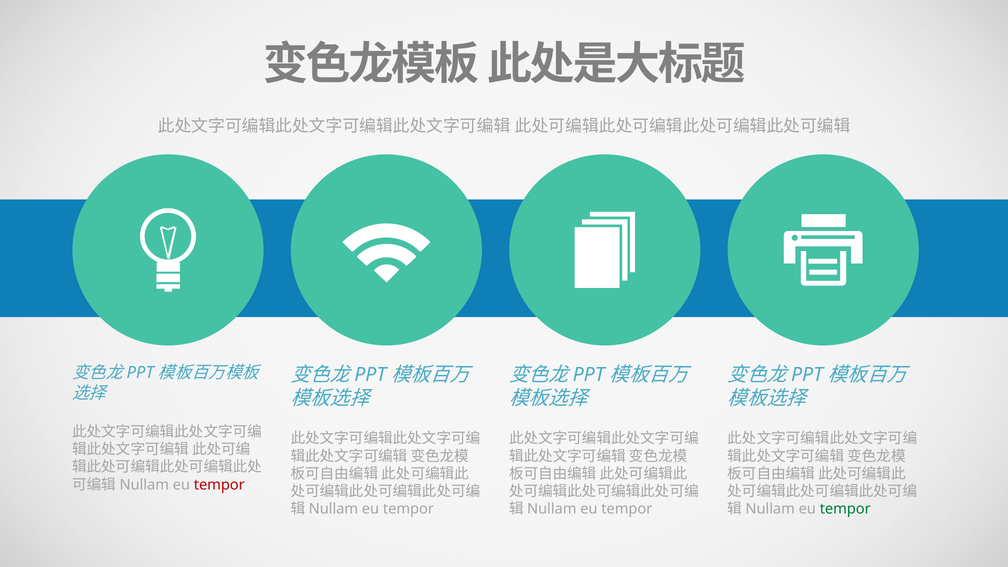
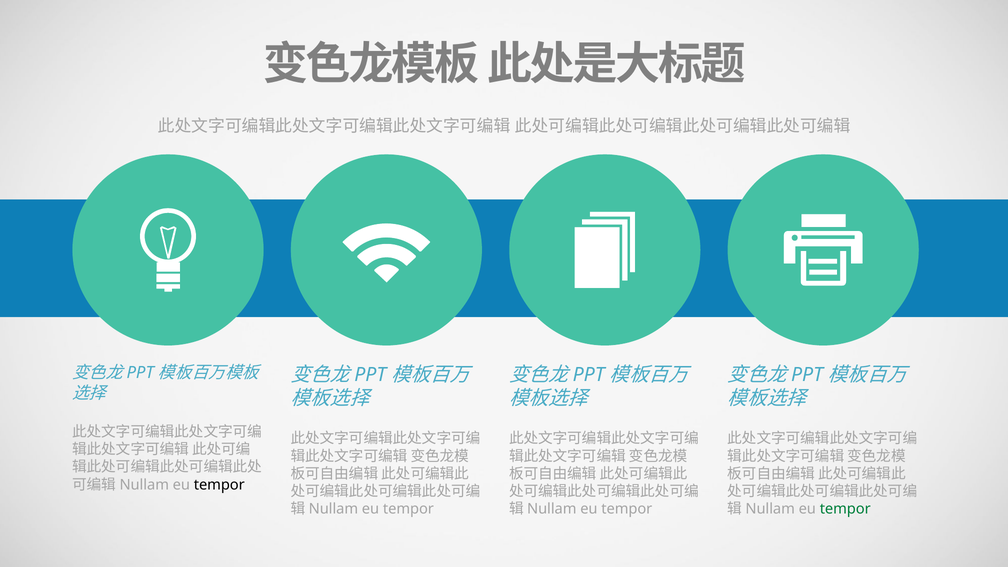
tempor at (219, 485) colour: red -> black
